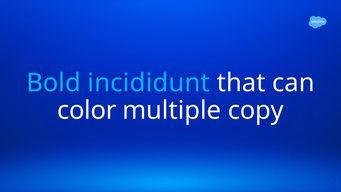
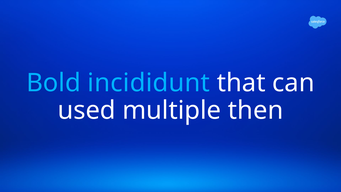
color: color -> used
copy: copy -> then
